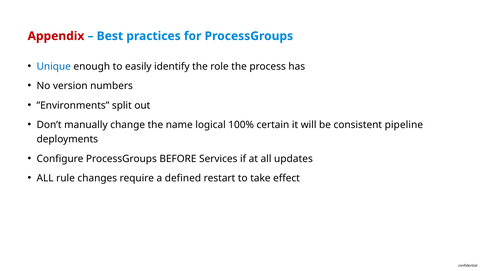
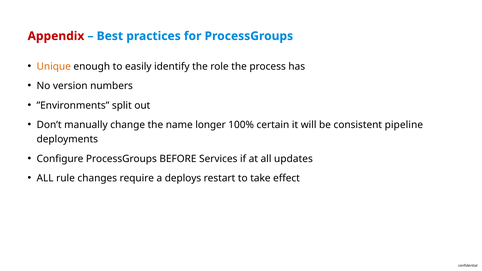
Unique colour: blue -> orange
logical: logical -> longer
defined: defined -> deploys
